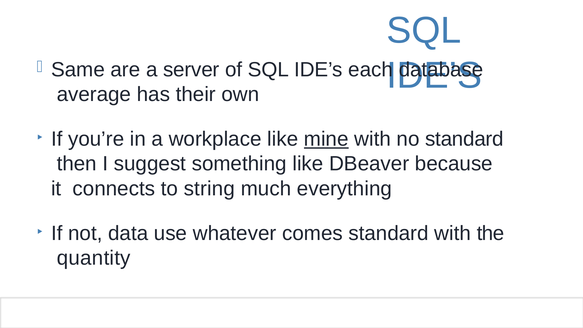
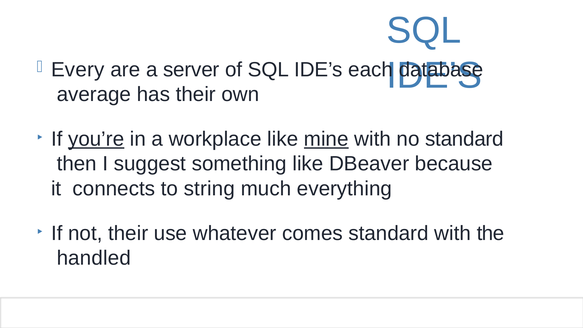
Same: Same -> Every
you’re underline: none -> present
not data: data -> their
quantity: quantity -> handled
